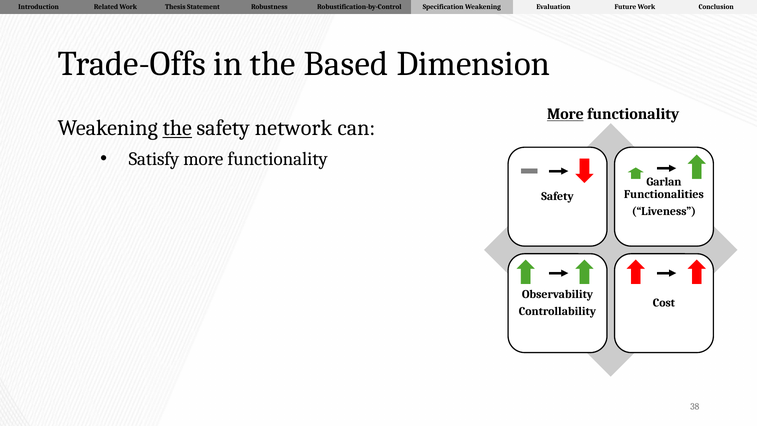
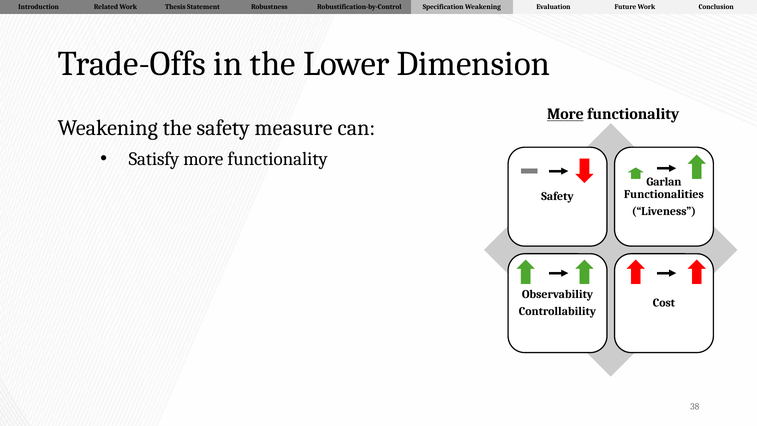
Based: Based -> Lower
the at (177, 128) underline: present -> none
network: network -> measure
